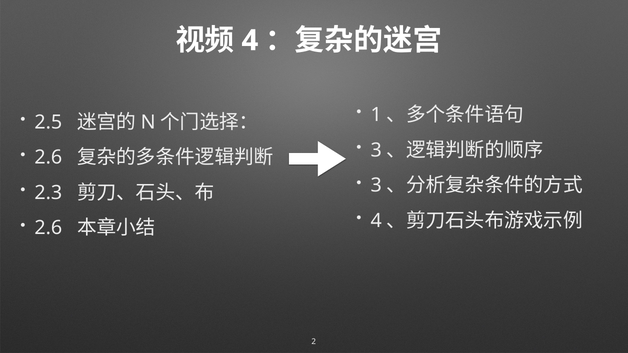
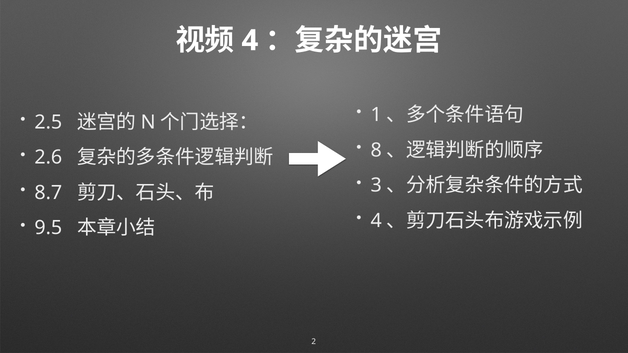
3 at (376, 150): 3 -> 8
2.3: 2.3 -> 8.7
2.6 at (48, 228): 2.6 -> 9.5
